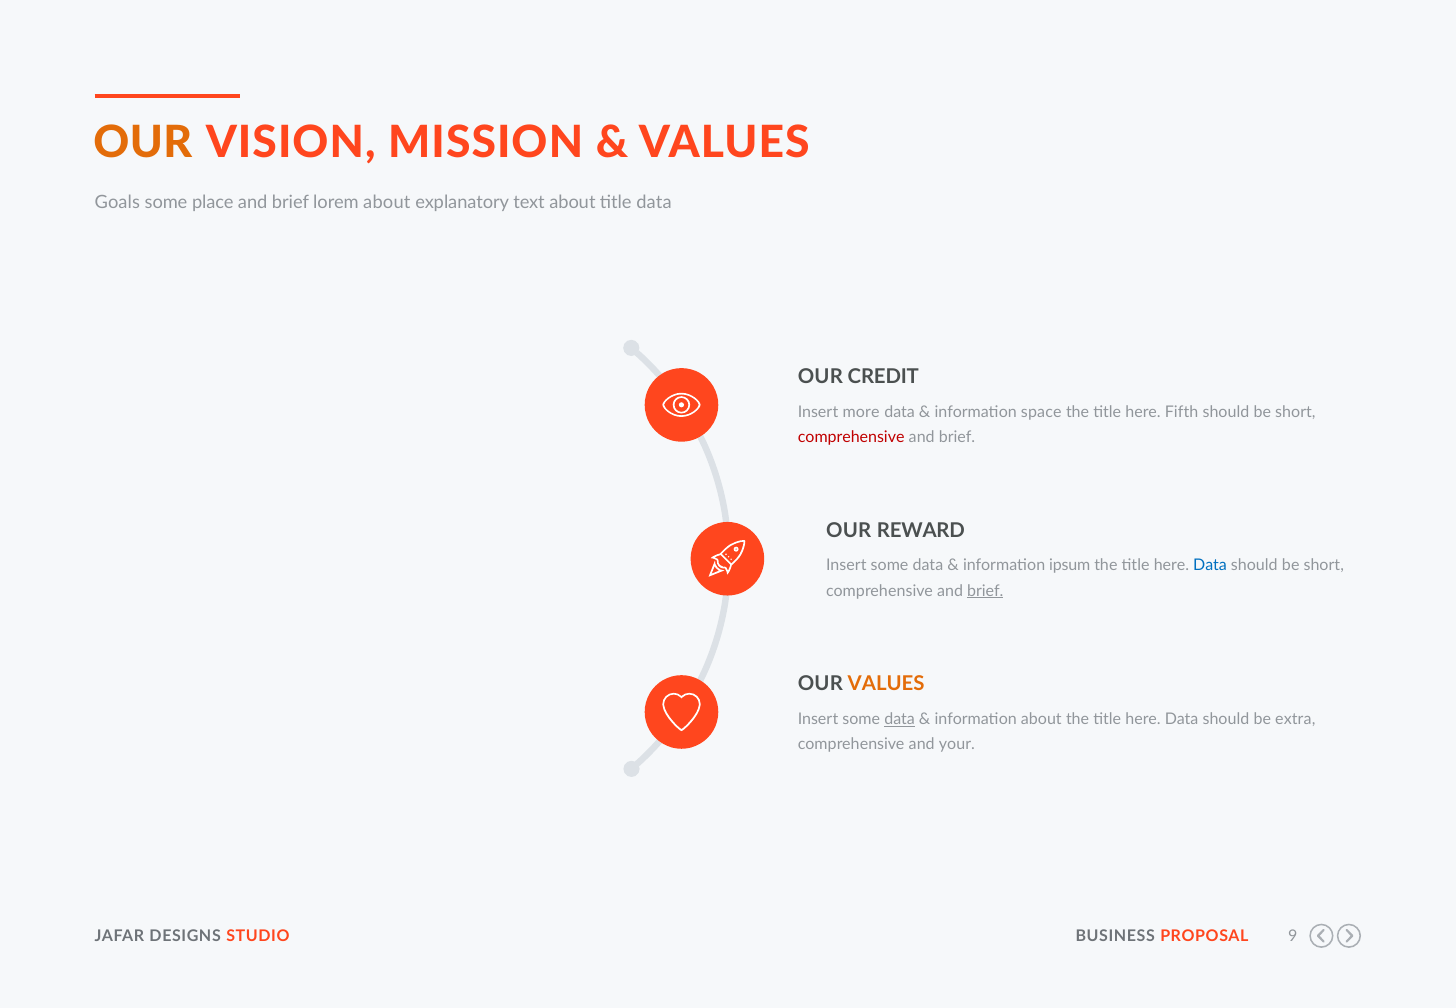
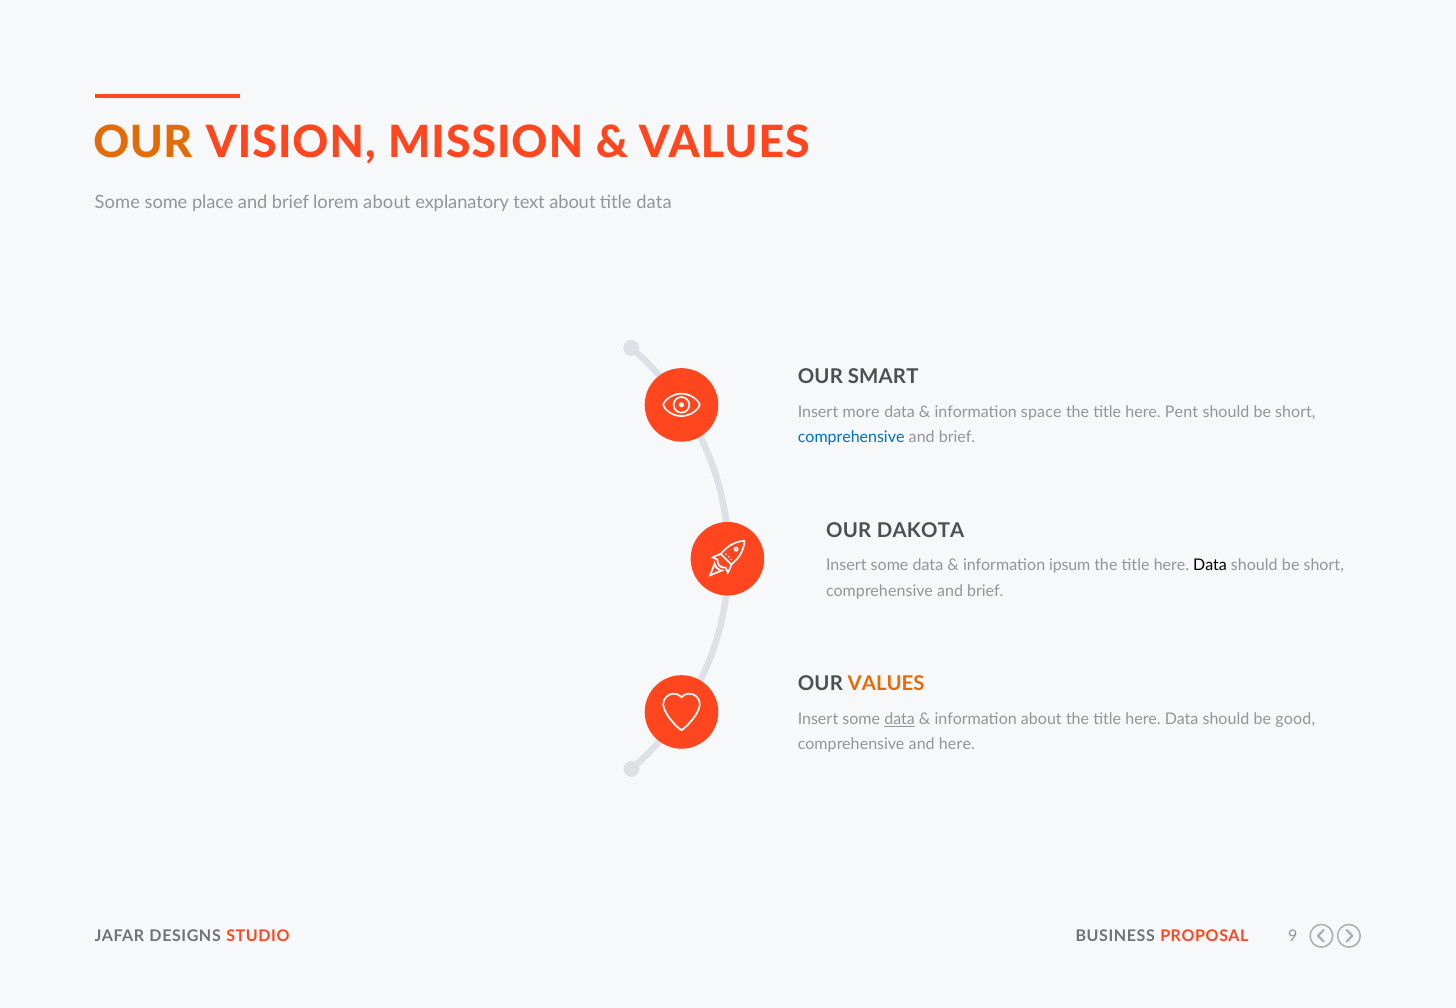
Goals at (117, 203): Goals -> Some
CREDIT: CREDIT -> SMART
Fifth: Fifth -> Pent
comprehensive at (851, 437) colour: red -> blue
REWARD: REWARD -> DAKOTA
Data at (1210, 566) colour: blue -> black
brief at (985, 591) underline: present -> none
extra: extra -> good
and your: your -> here
